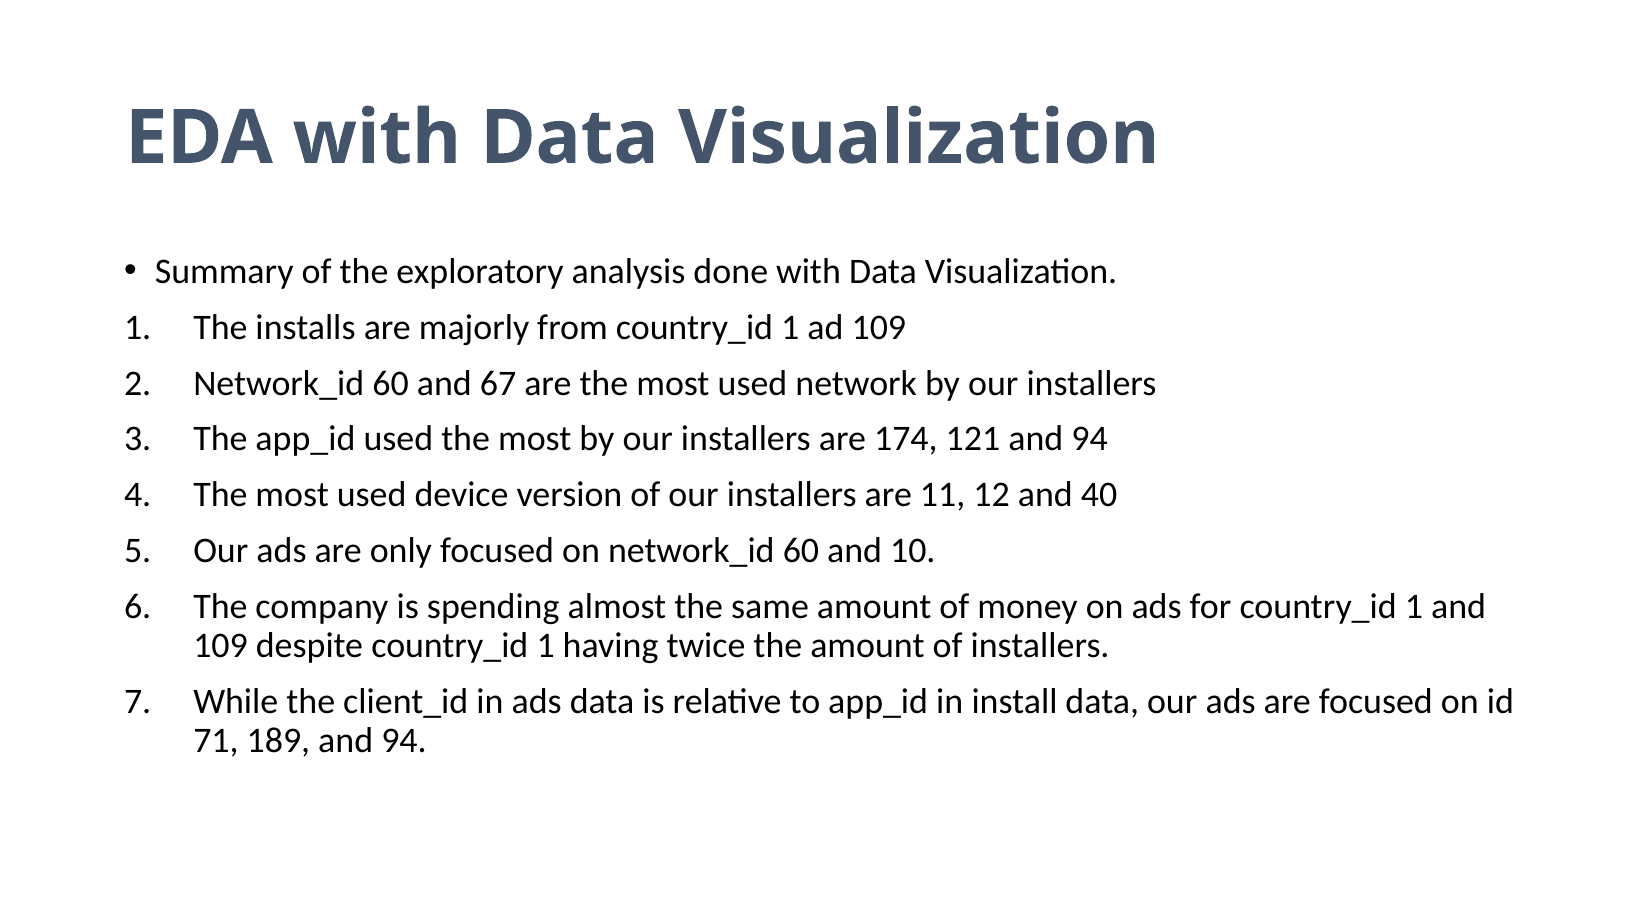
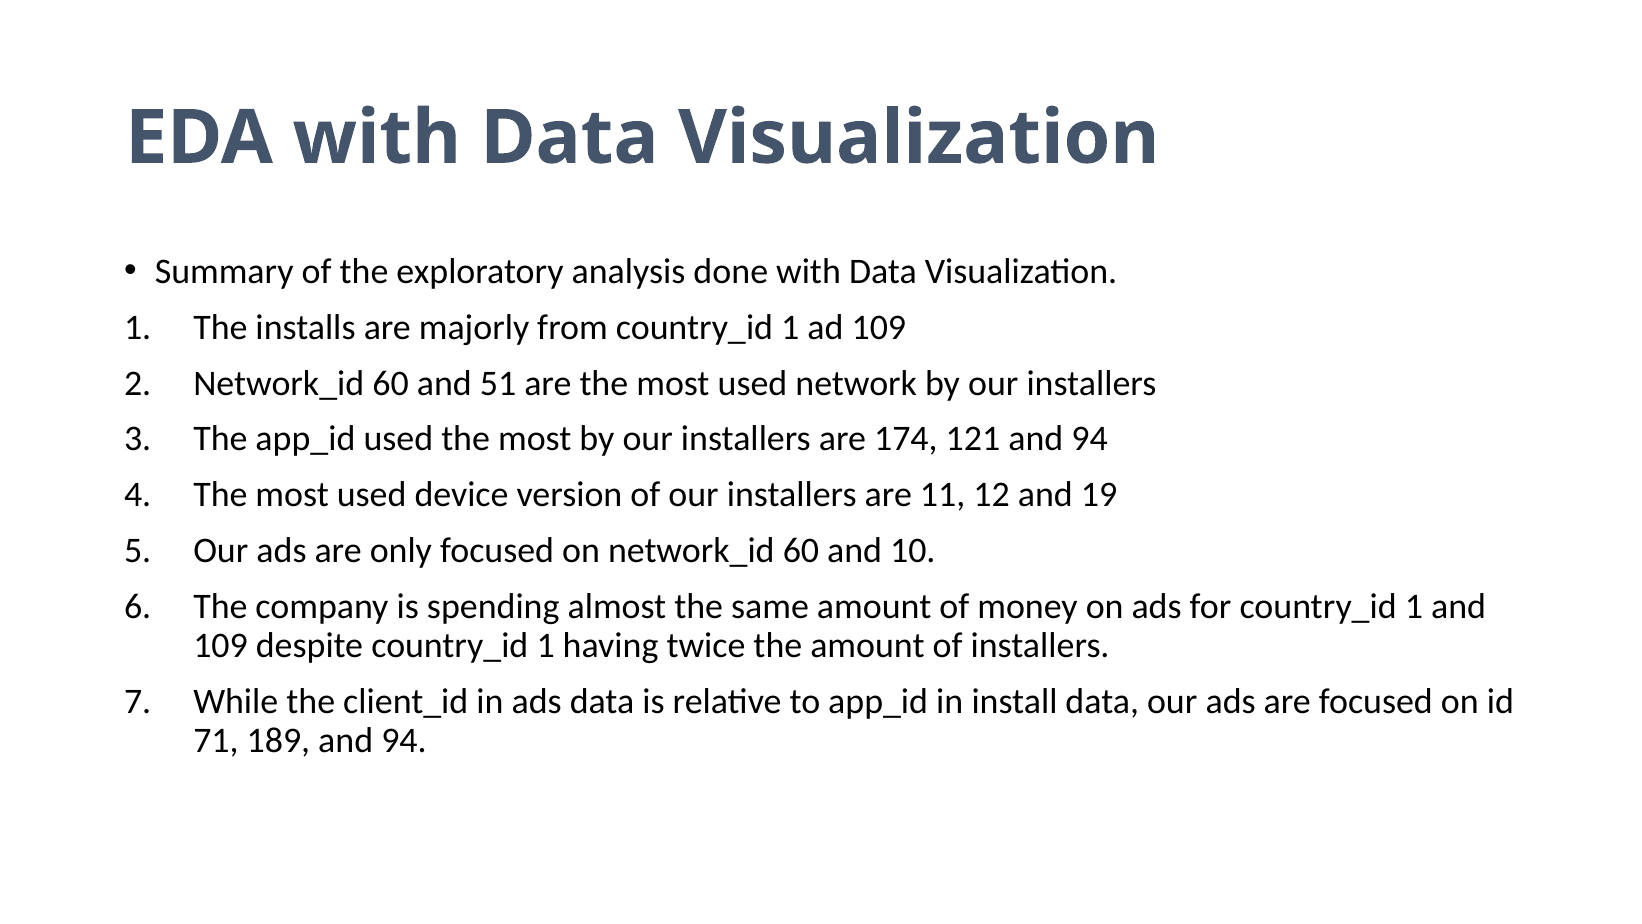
67: 67 -> 51
40: 40 -> 19
